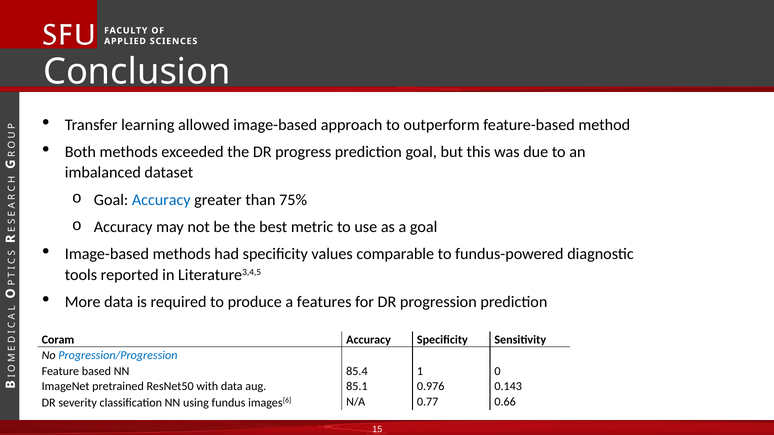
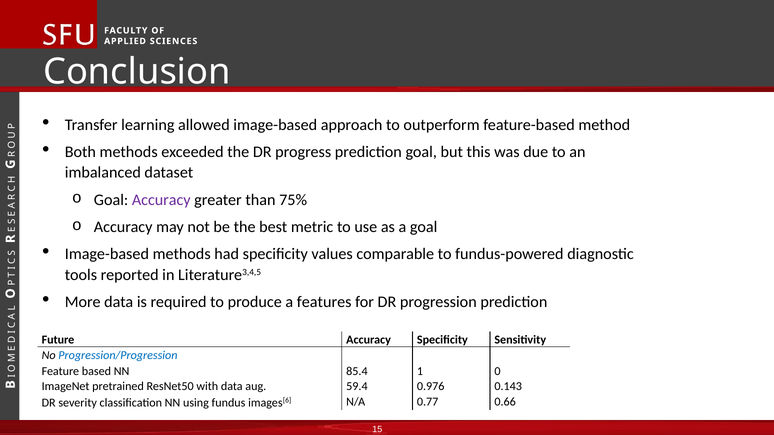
Accuracy at (161, 200) colour: blue -> purple
Coram: Coram -> Future
85.1: 85.1 -> 59.4
